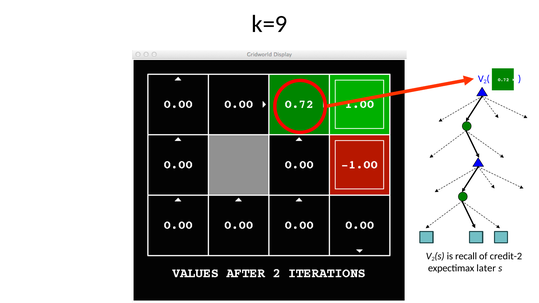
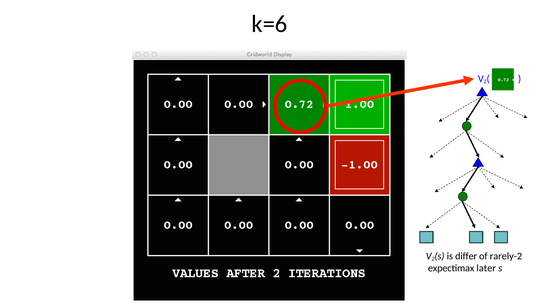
k=9: k=9 -> k=6
recall: recall -> differ
credit-2: credit-2 -> rarely-2
